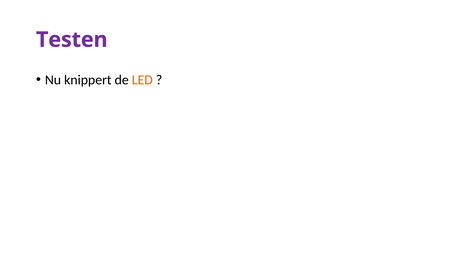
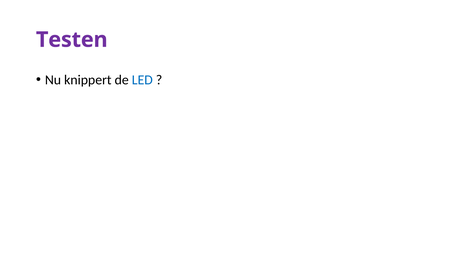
LED colour: orange -> blue
